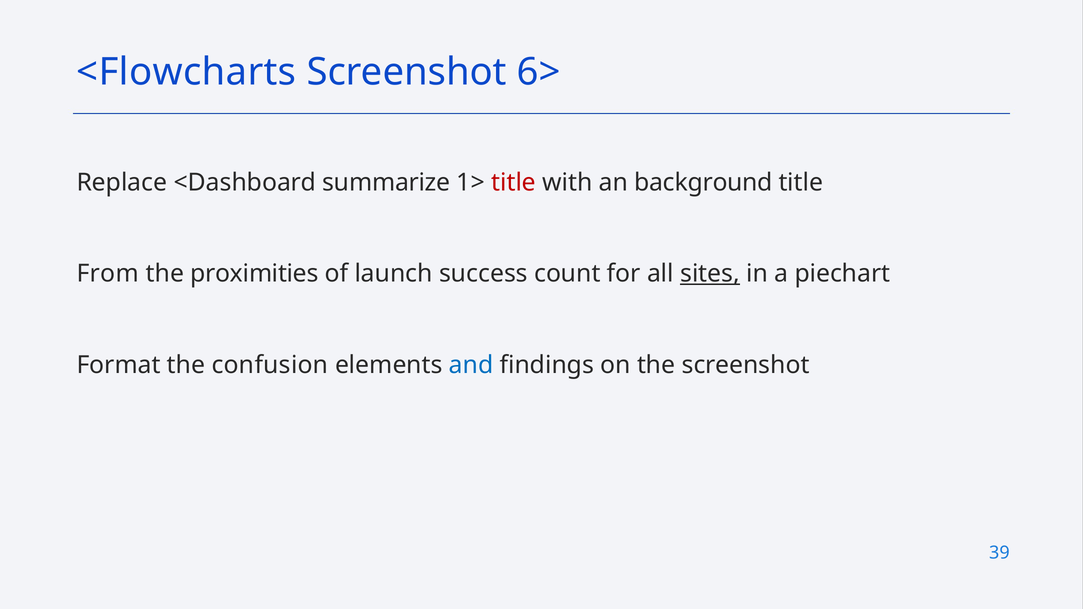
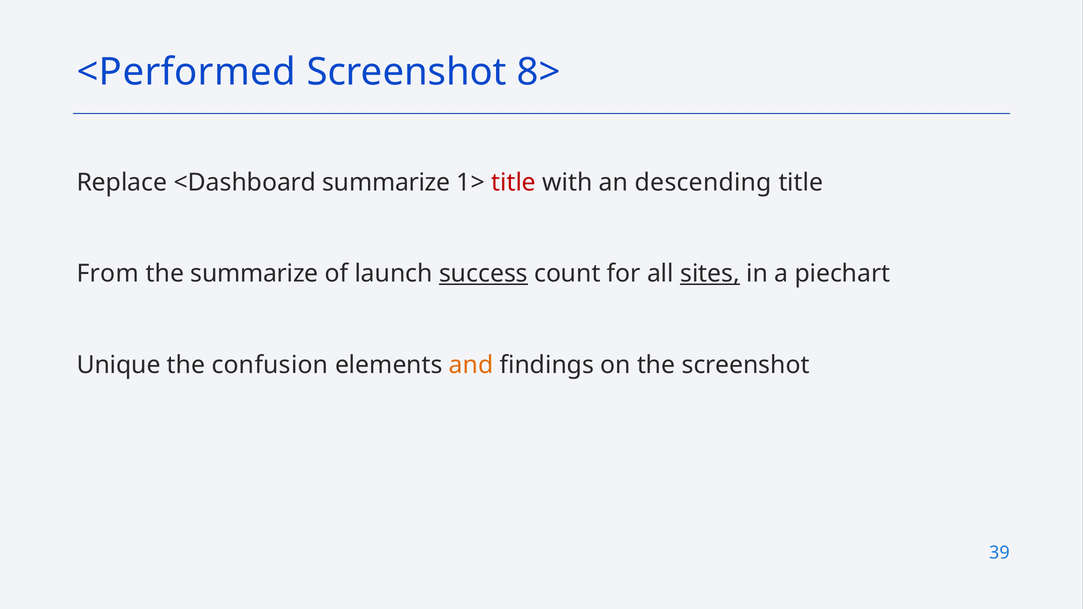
<Flowcharts: <Flowcharts -> <Performed
6>: 6> -> 8>
background: background -> descending
the proximities: proximities -> summarize
success underline: none -> present
Format: Format -> Unique
and colour: blue -> orange
